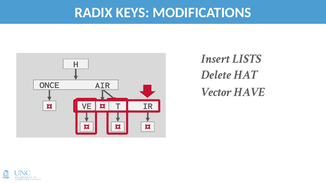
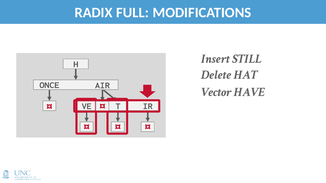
KEYS: KEYS -> FULL
LISTS: LISTS -> STILL
